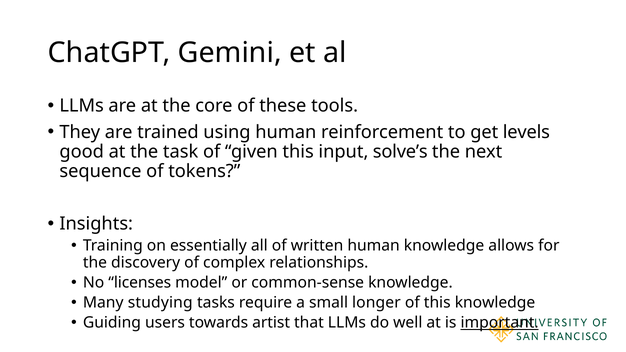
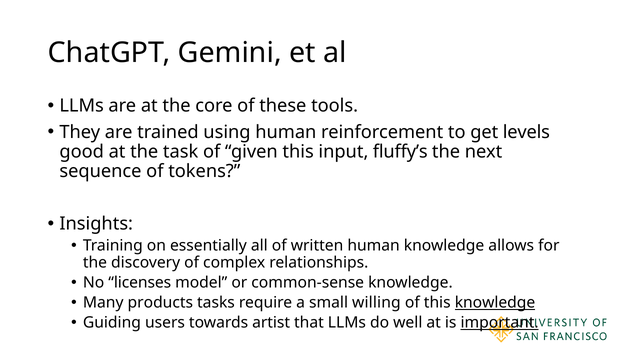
solve’s: solve’s -> fluffy’s
studying: studying -> products
longer: longer -> willing
knowledge at (495, 303) underline: none -> present
